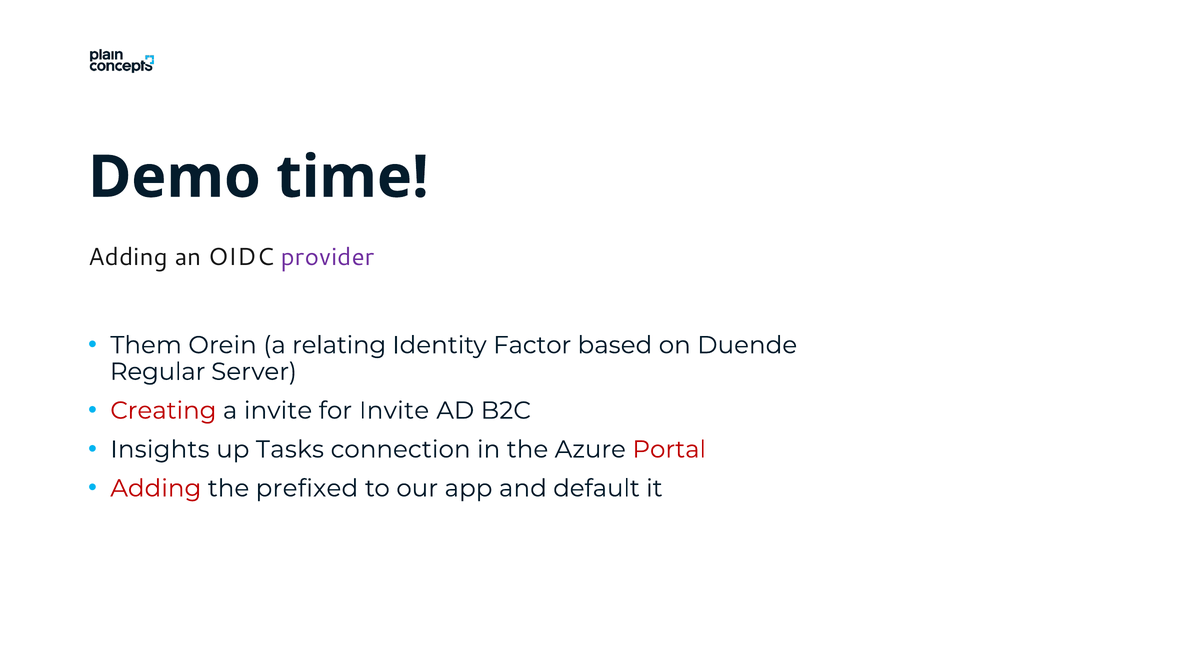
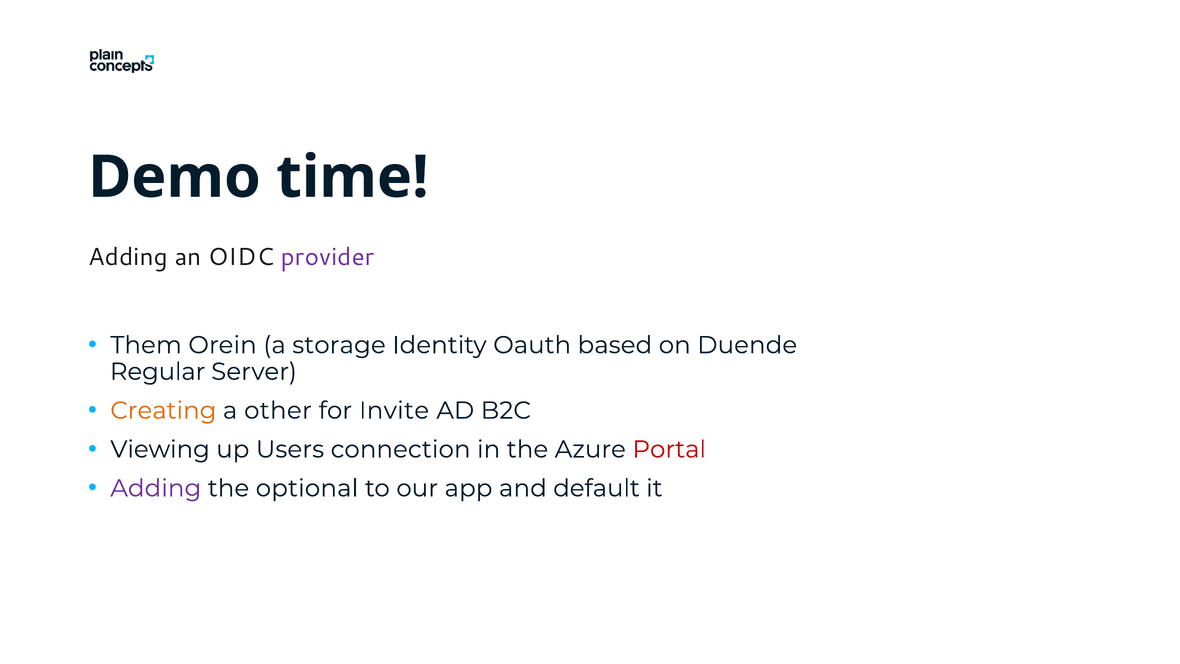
relating: relating -> storage
Factor: Factor -> Oauth
Creating colour: red -> orange
a invite: invite -> other
Insights: Insights -> Viewing
Tasks: Tasks -> Users
Adding at (156, 488) colour: red -> purple
prefixed: prefixed -> optional
